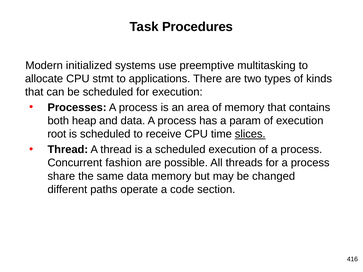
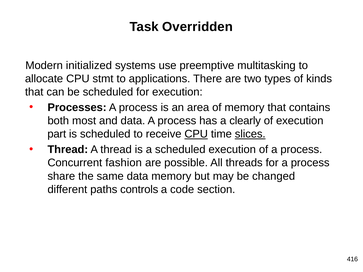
Procedures: Procedures -> Overridden
heap: heap -> most
param: param -> clearly
root: root -> part
CPU at (196, 134) underline: none -> present
operate: operate -> controls
